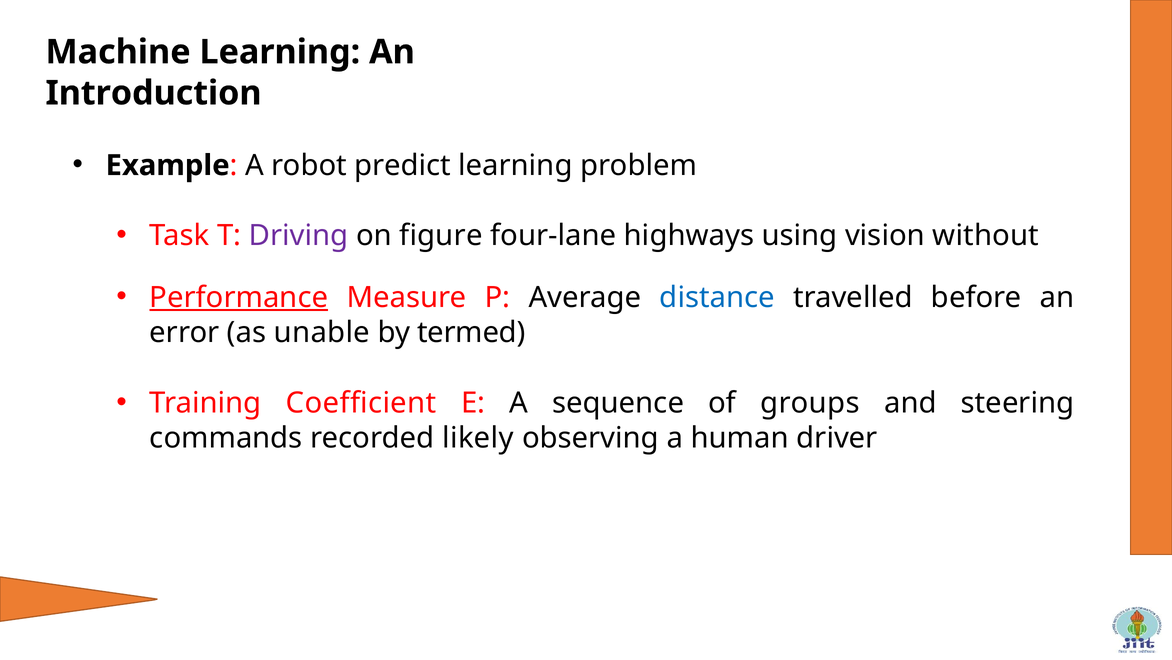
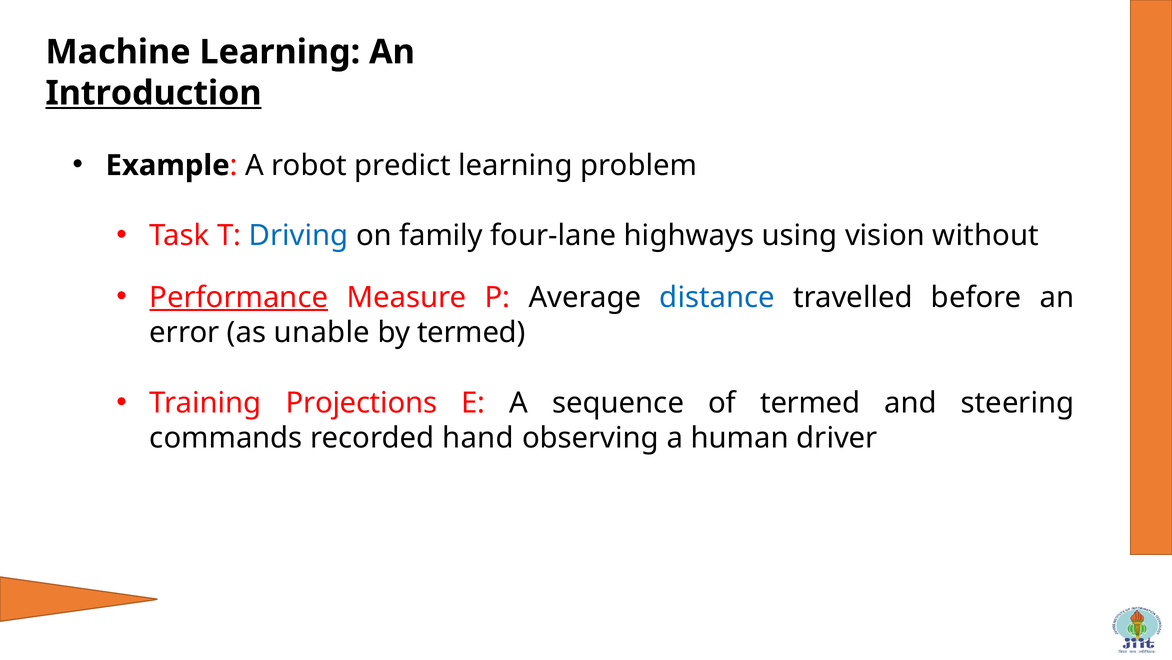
Introduction underline: none -> present
Driving colour: purple -> blue
figure: figure -> family
Coefficient: Coefficient -> Projections
of groups: groups -> termed
likely: likely -> hand
